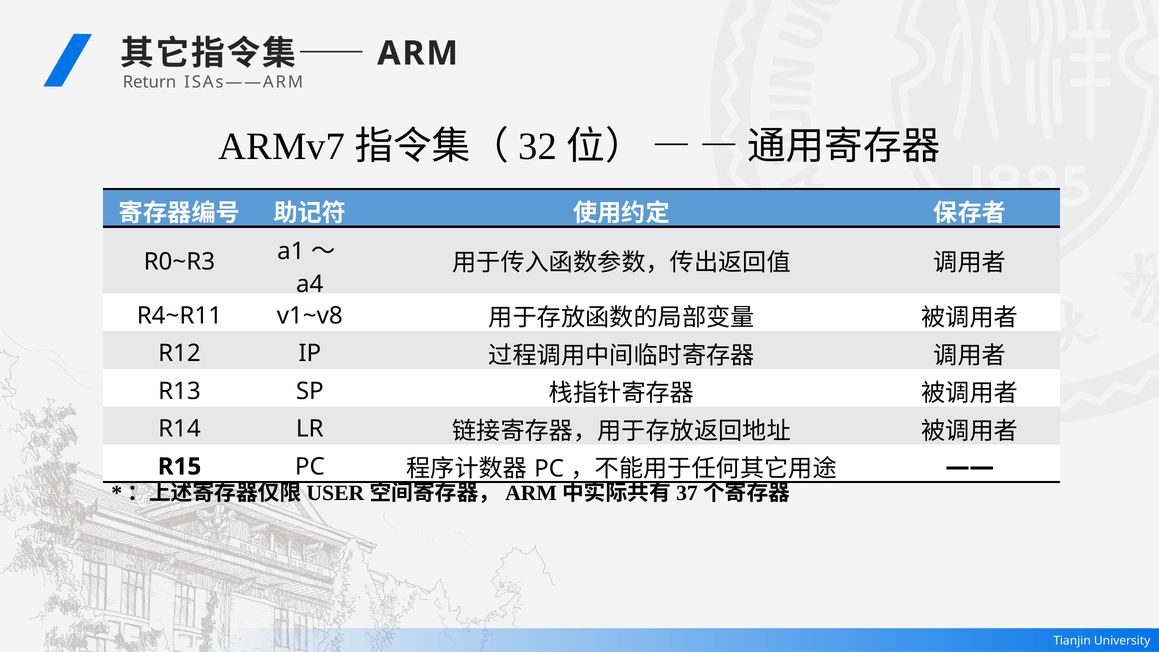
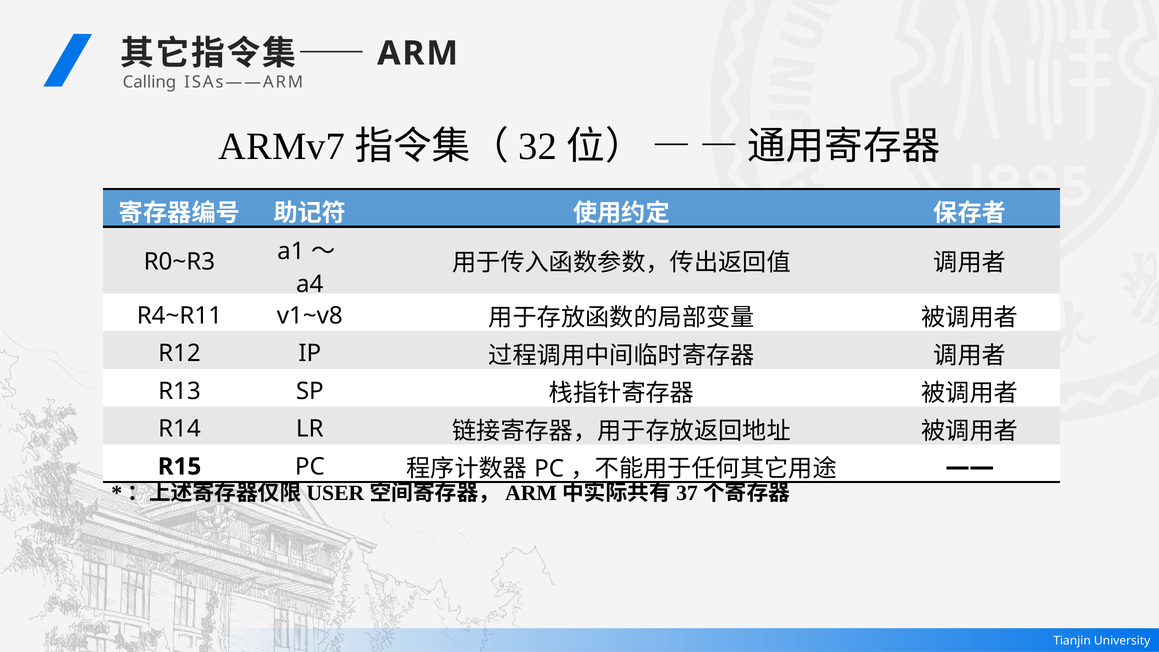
Return: Return -> Calling
